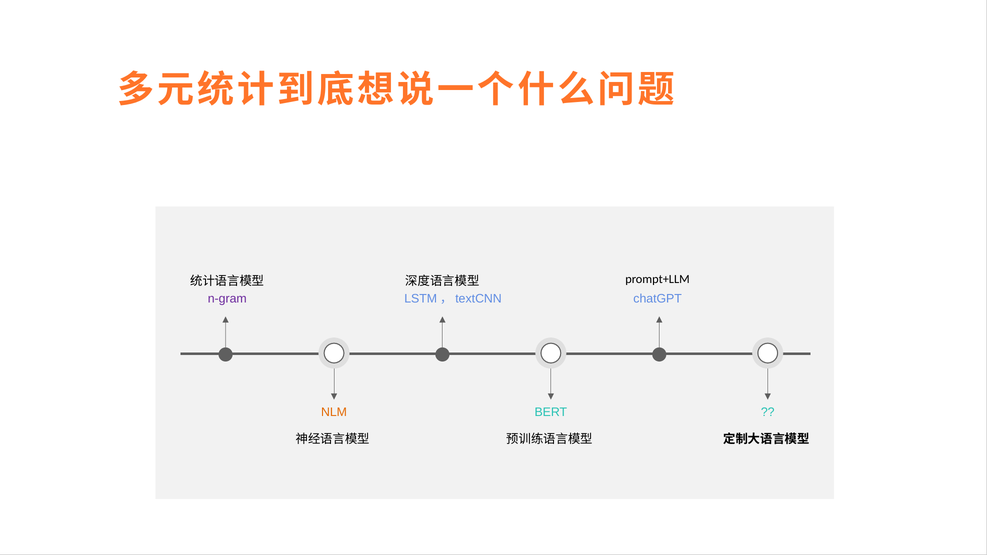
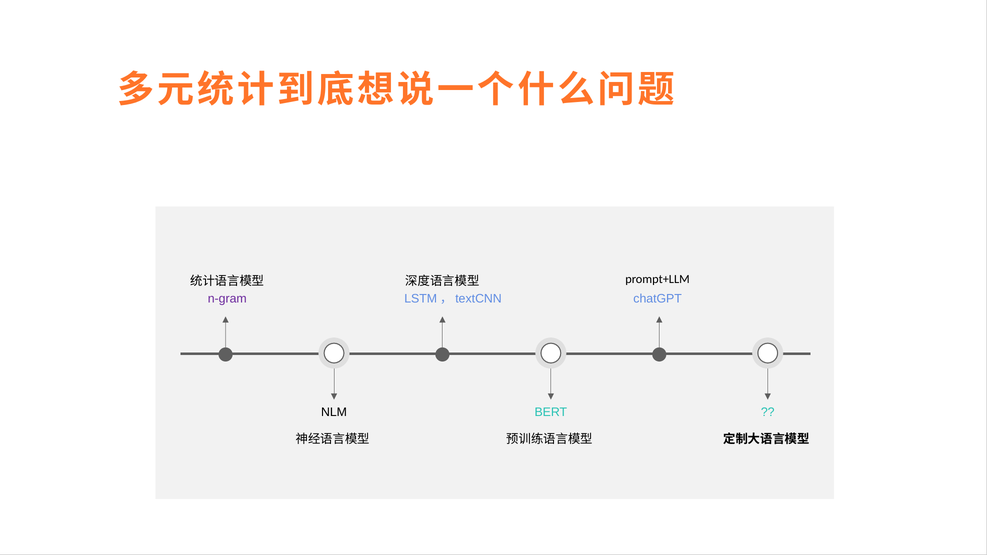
NLM colour: orange -> black
